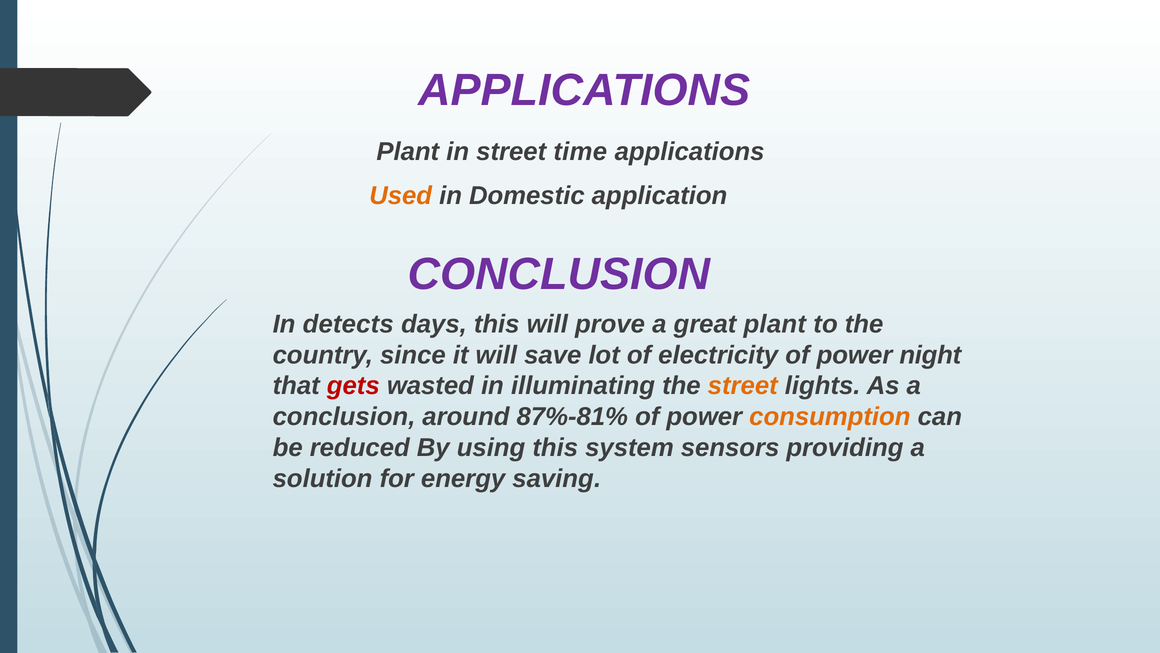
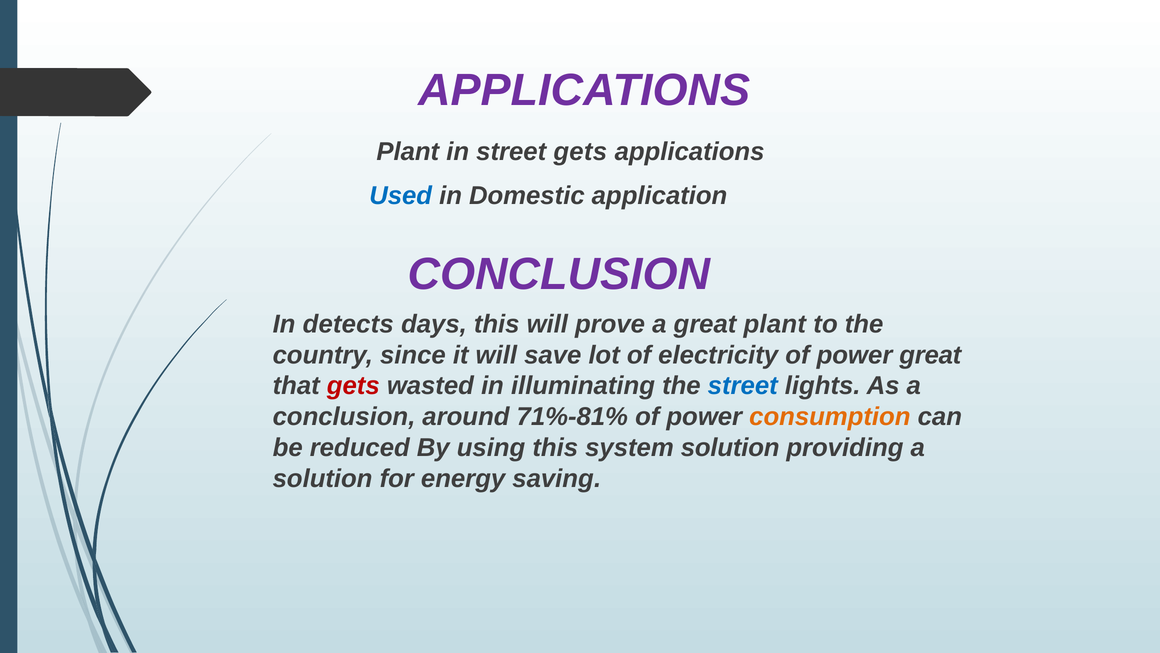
street time: time -> gets
Used colour: orange -> blue
power night: night -> great
street at (743, 386) colour: orange -> blue
87%-81%: 87%-81% -> 71%-81%
system sensors: sensors -> solution
